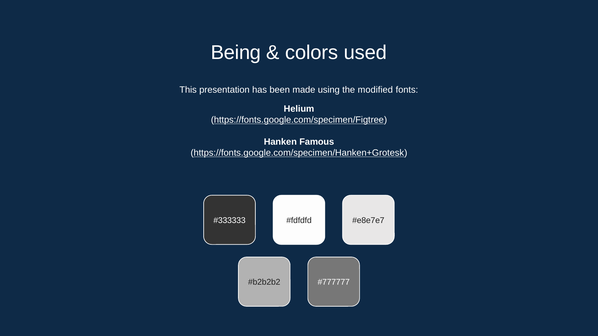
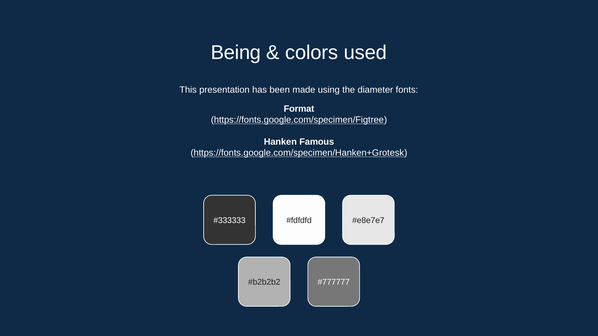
modified: modified -> diameter
Helium: Helium -> Format
